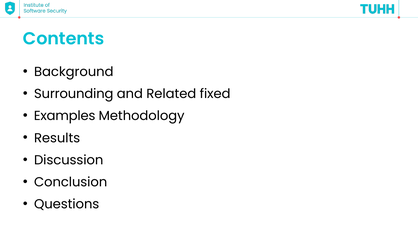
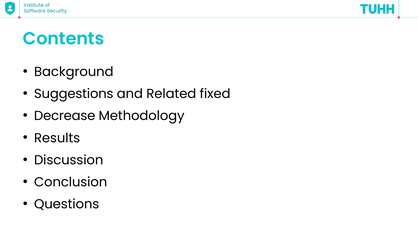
Surrounding: Surrounding -> Suggestions
Examples: Examples -> Decrease
